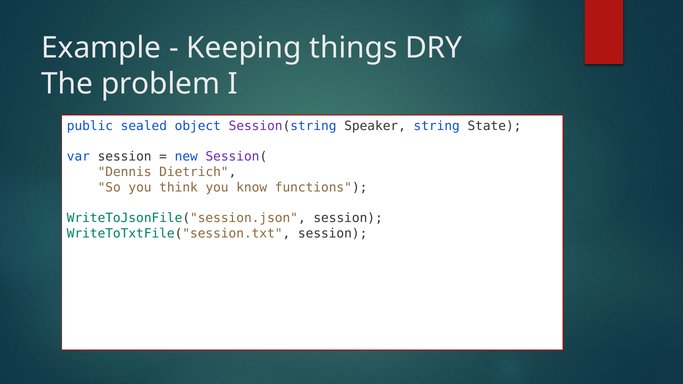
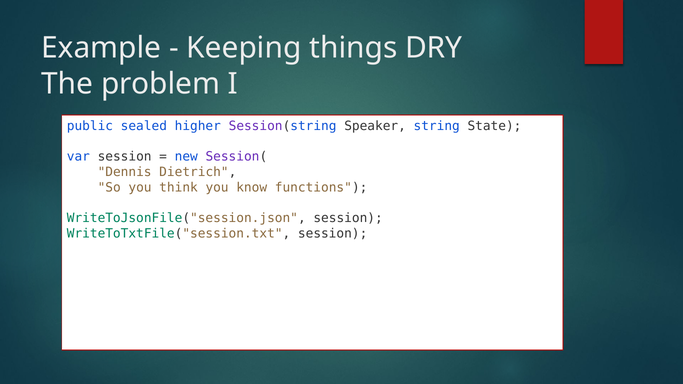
object: object -> higher
